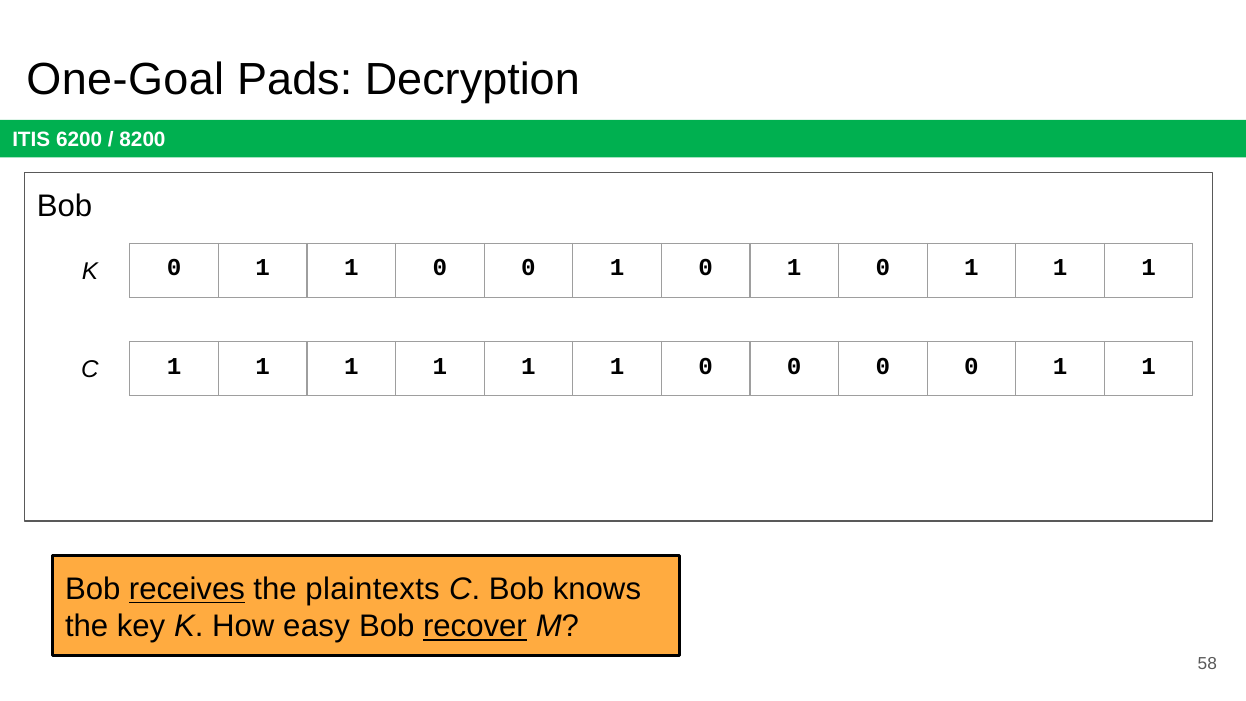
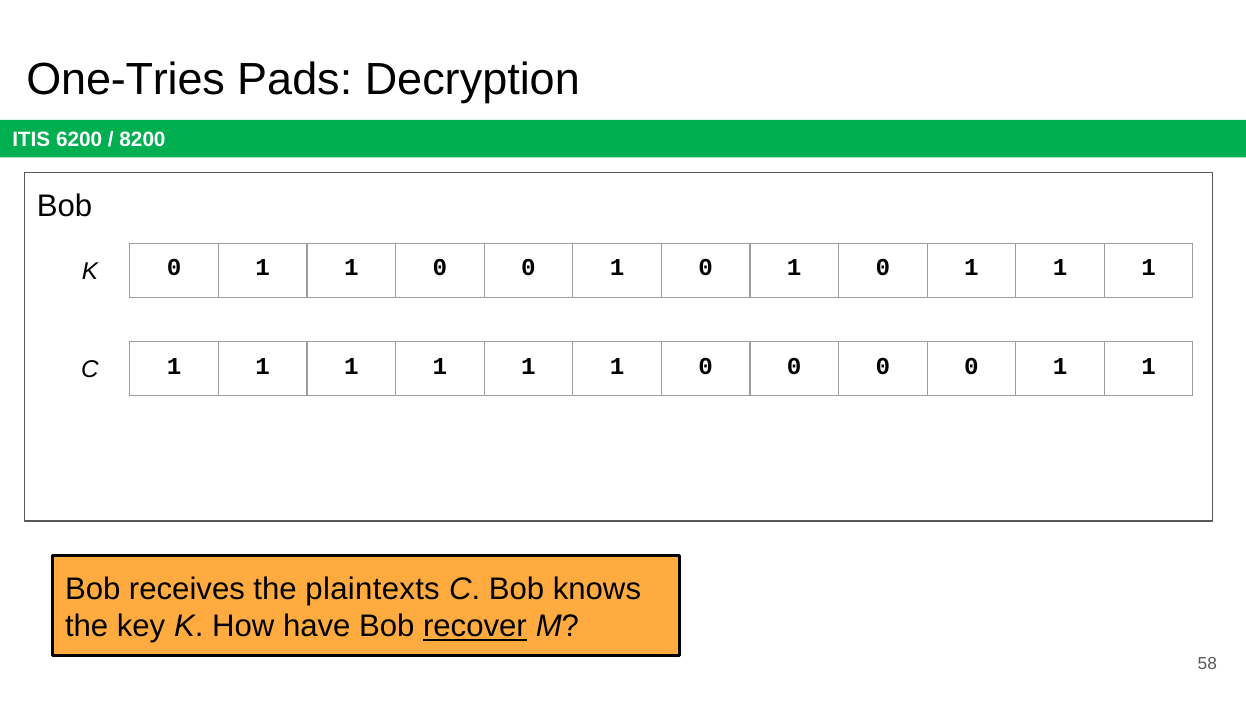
One-Goal: One-Goal -> One-Tries
receives underline: present -> none
easy: easy -> have
